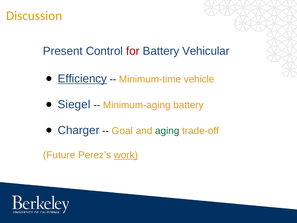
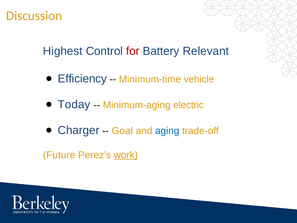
Present: Present -> Highest
Vehicular: Vehicular -> Relevant
Efficiency underline: present -> none
Siegel: Siegel -> Today
Minimum-aging battery: battery -> electric
aging colour: green -> blue
